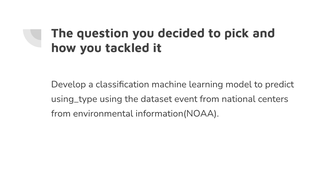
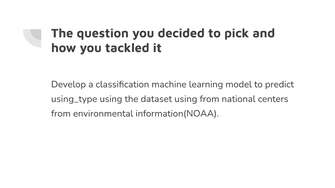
dataset event: event -> using
